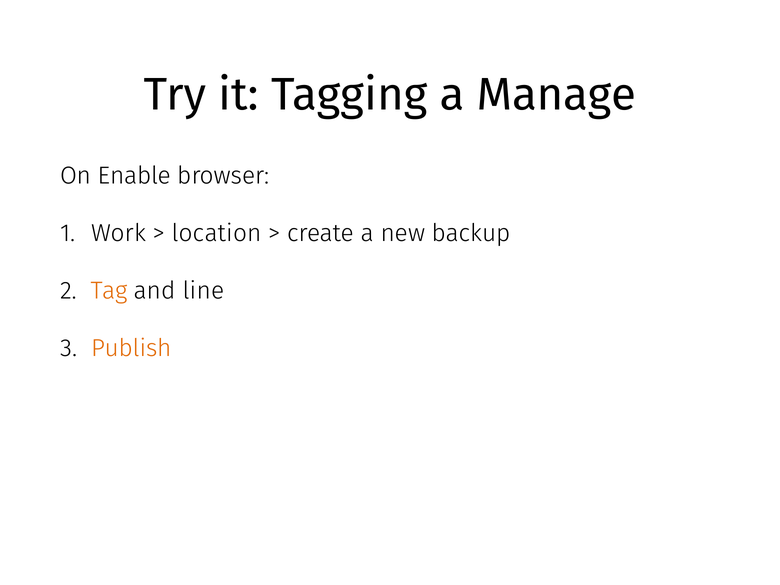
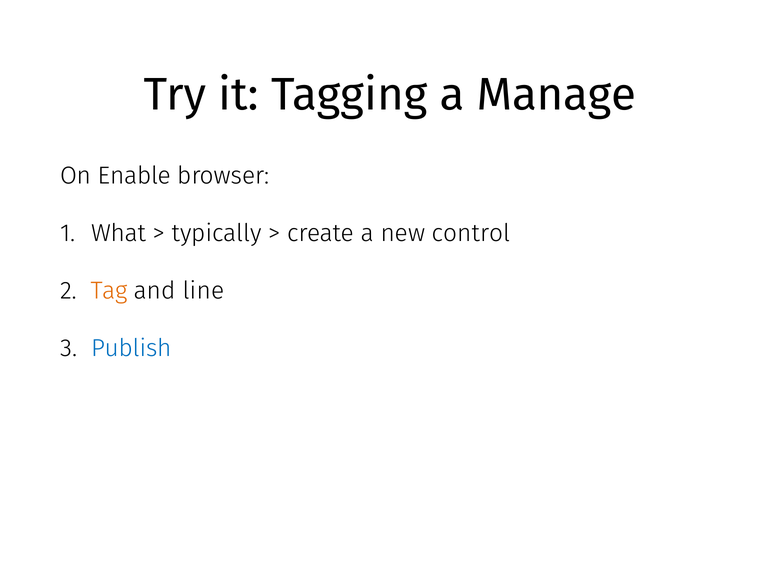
Work: Work -> What
location: location -> typically
backup: backup -> control
Publish colour: orange -> blue
